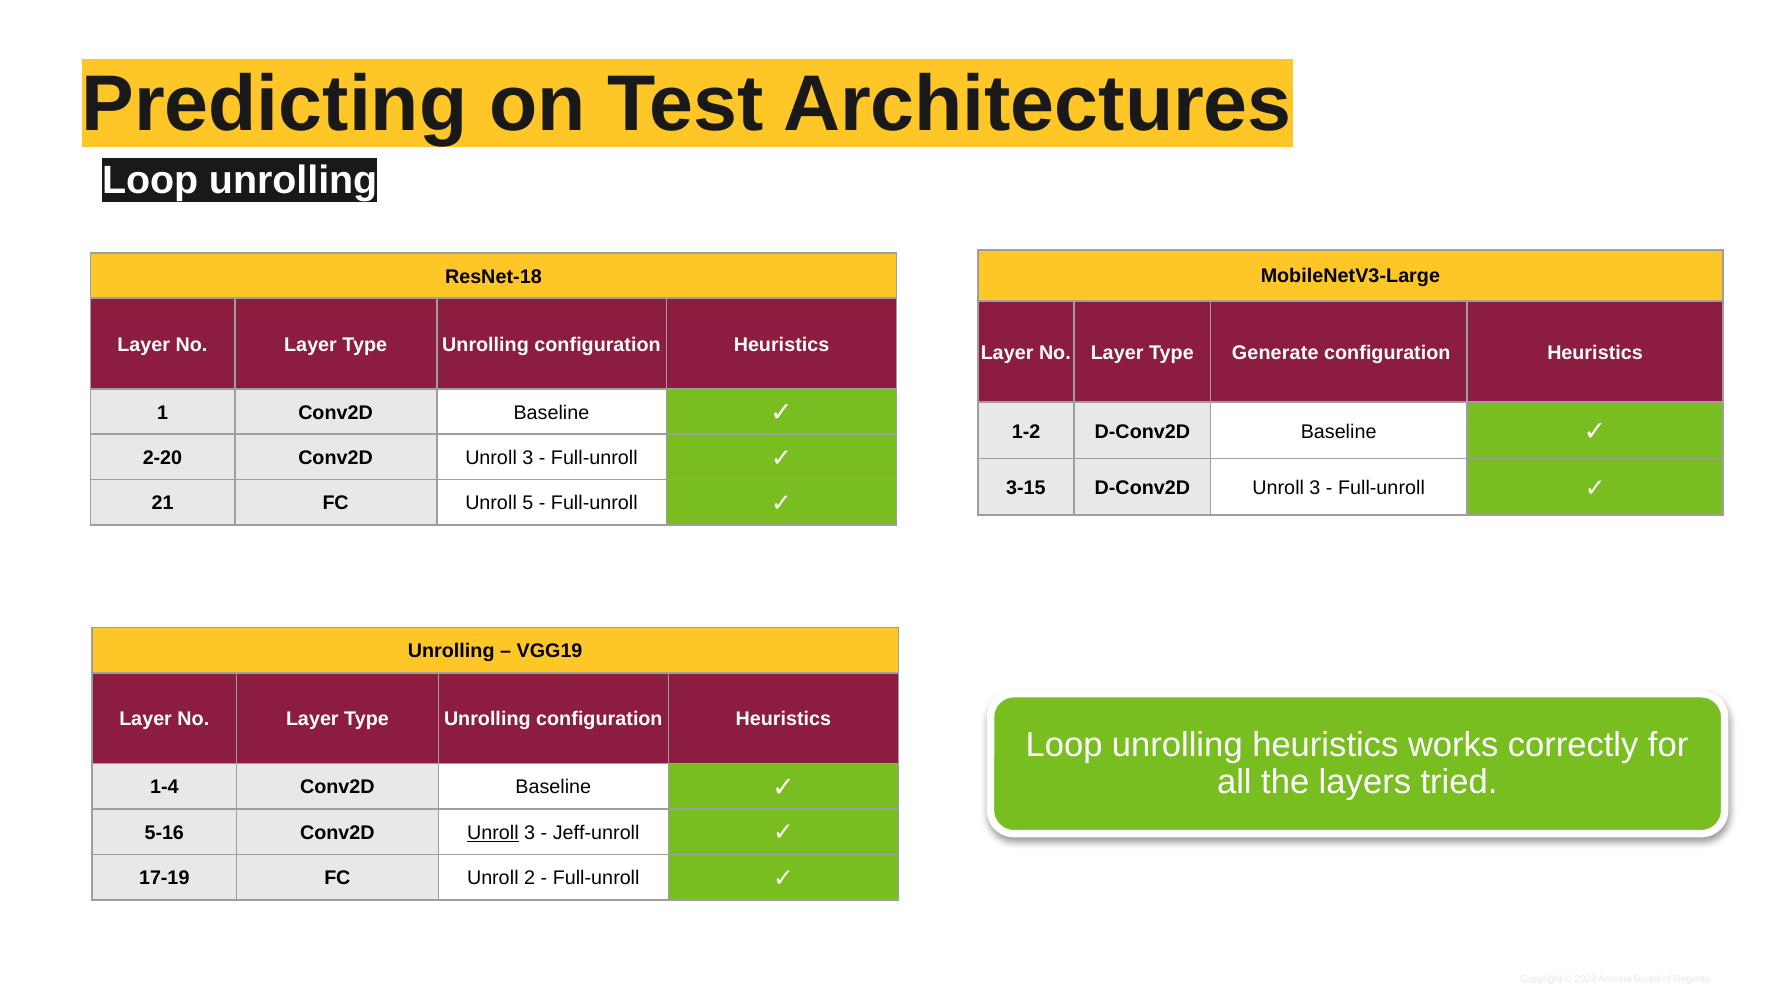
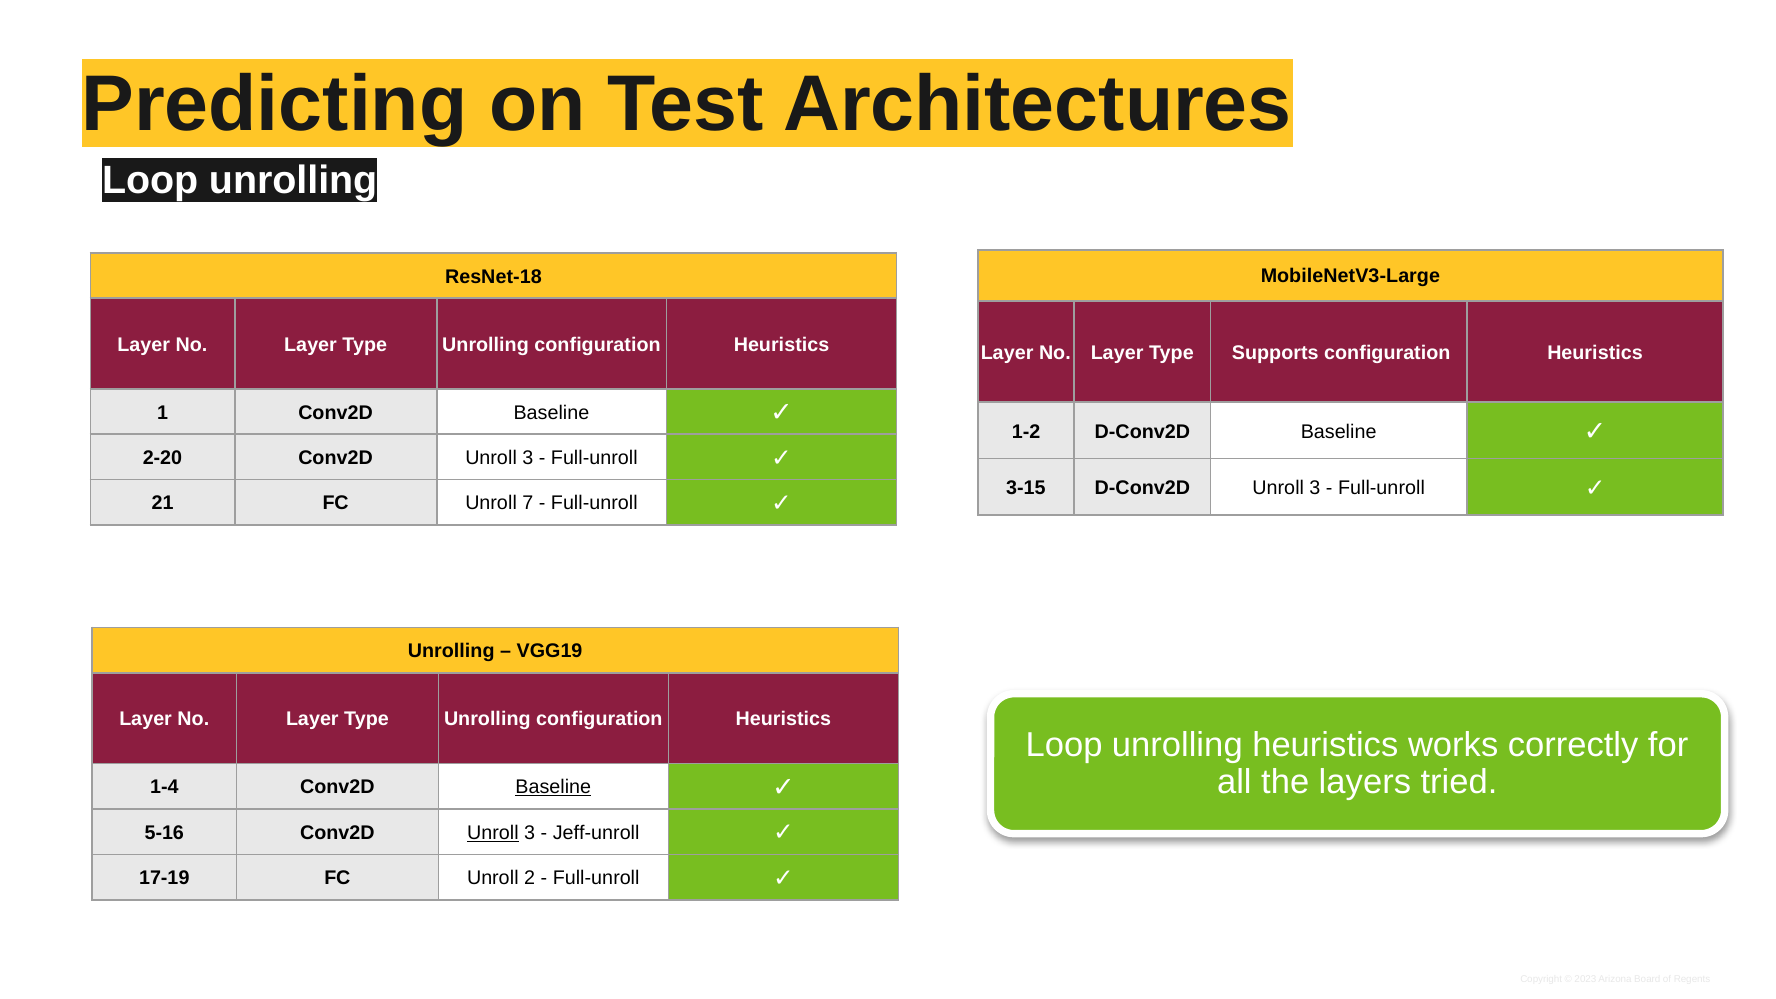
Generate: Generate -> Supports
5: 5 -> 7
Baseline at (553, 787) underline: none -> present
